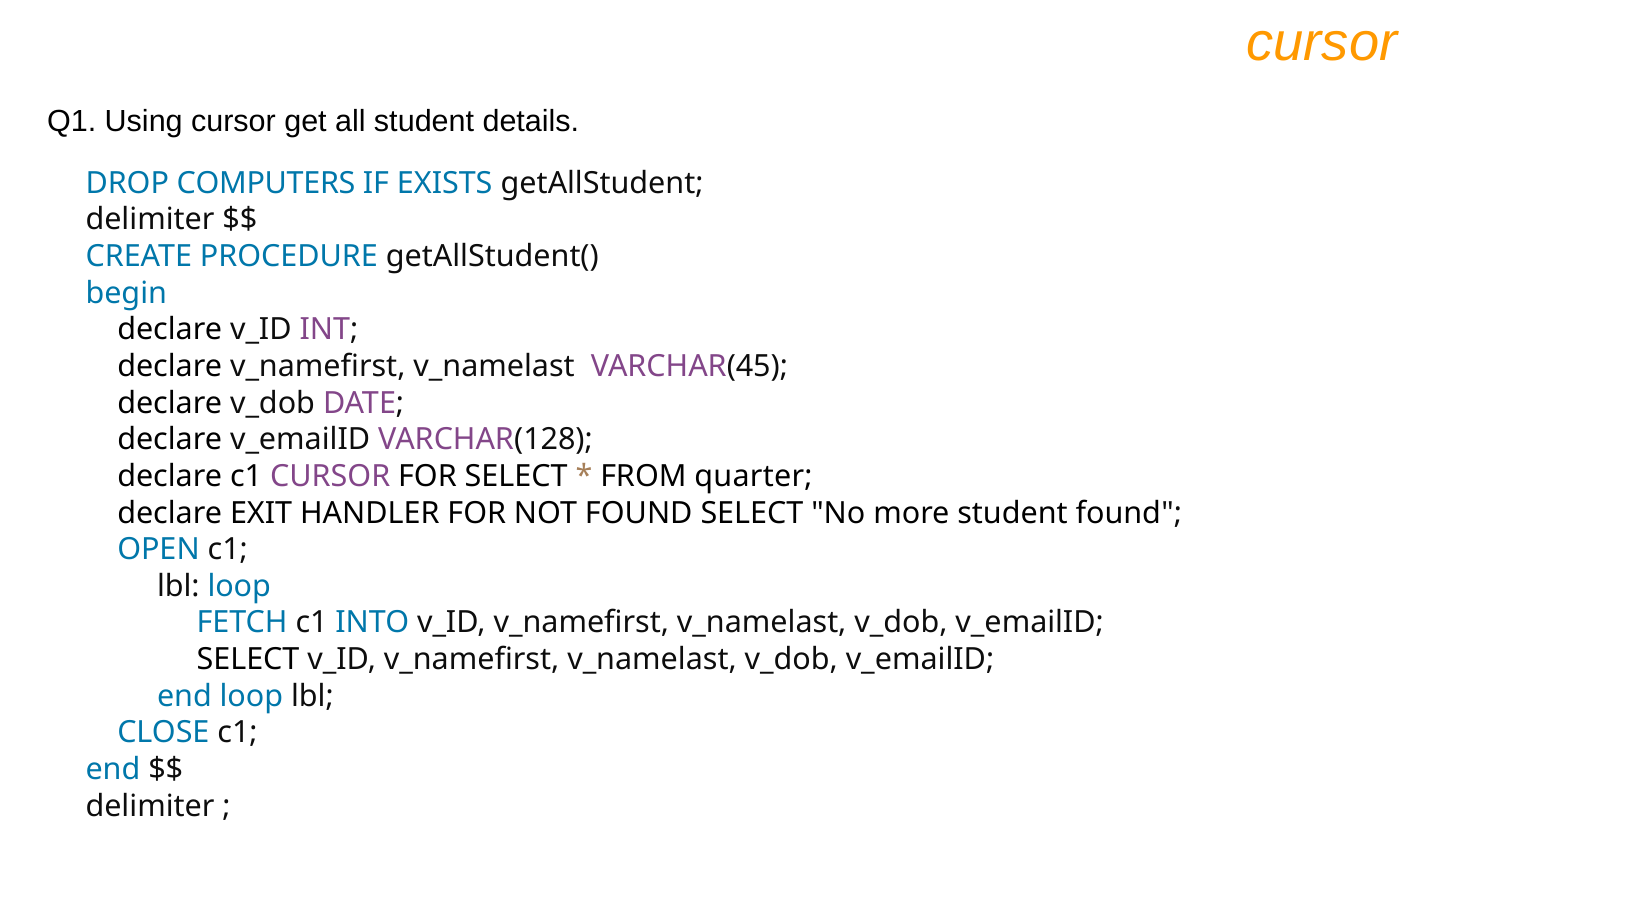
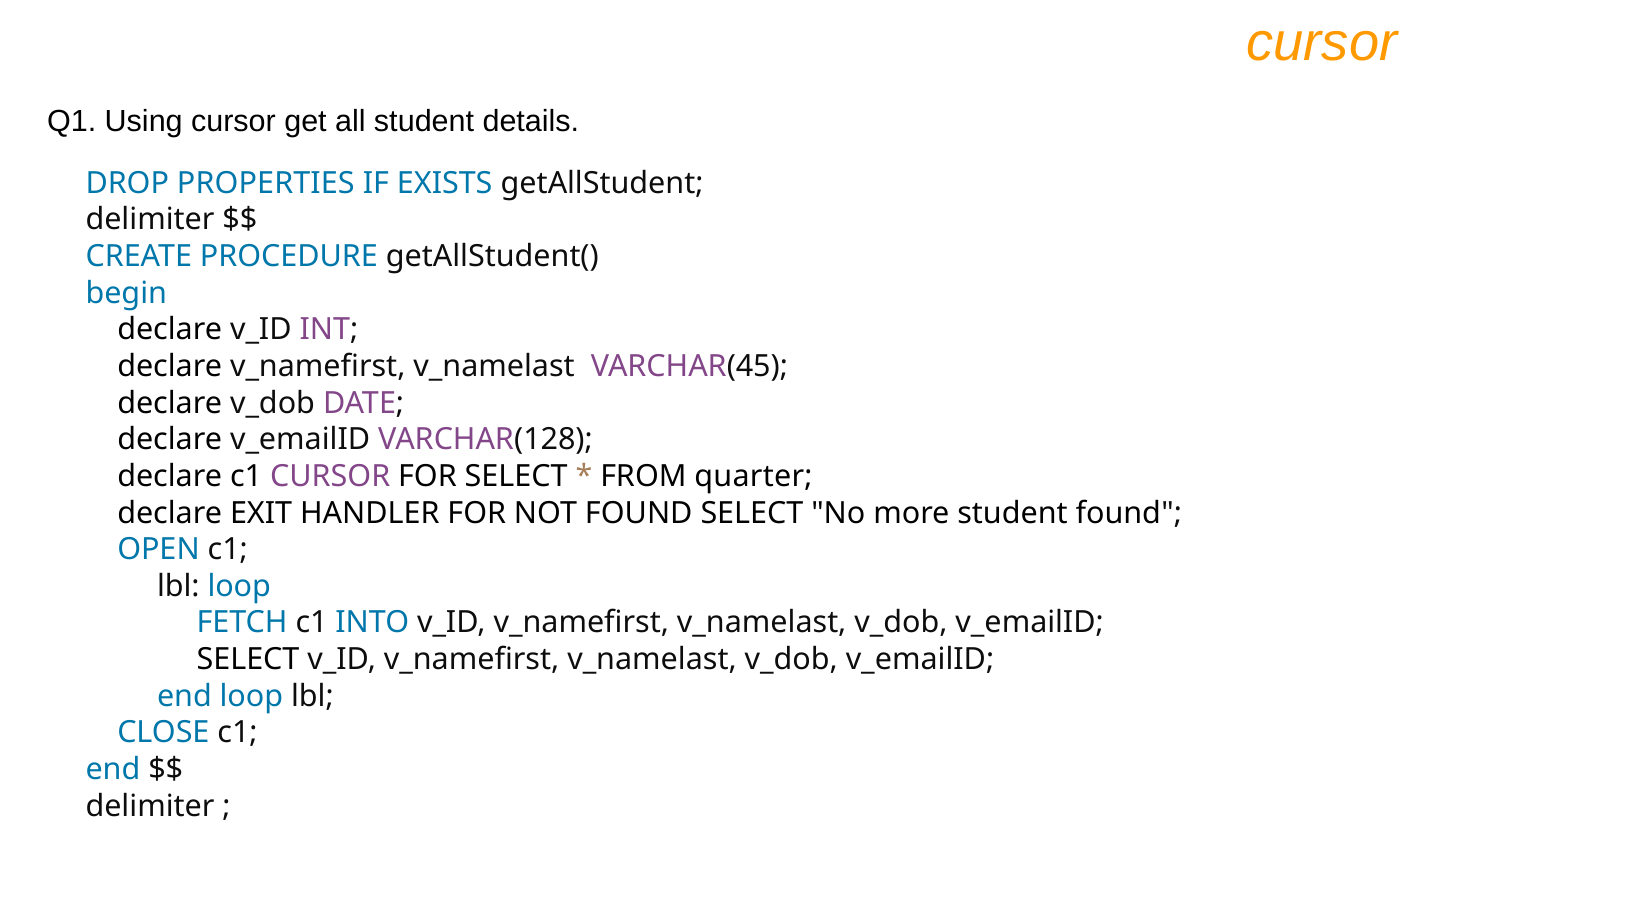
COMPUTERS: COMPUTERS -> PROPERTIES
